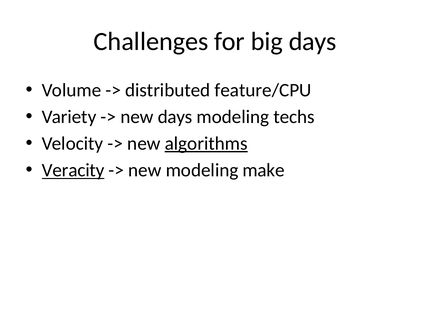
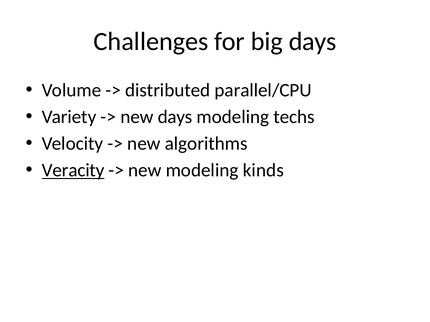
feature/CPU: feature/CPU -> parallel/CPU
algorithms underline: present -> none
make: make -> kinds
